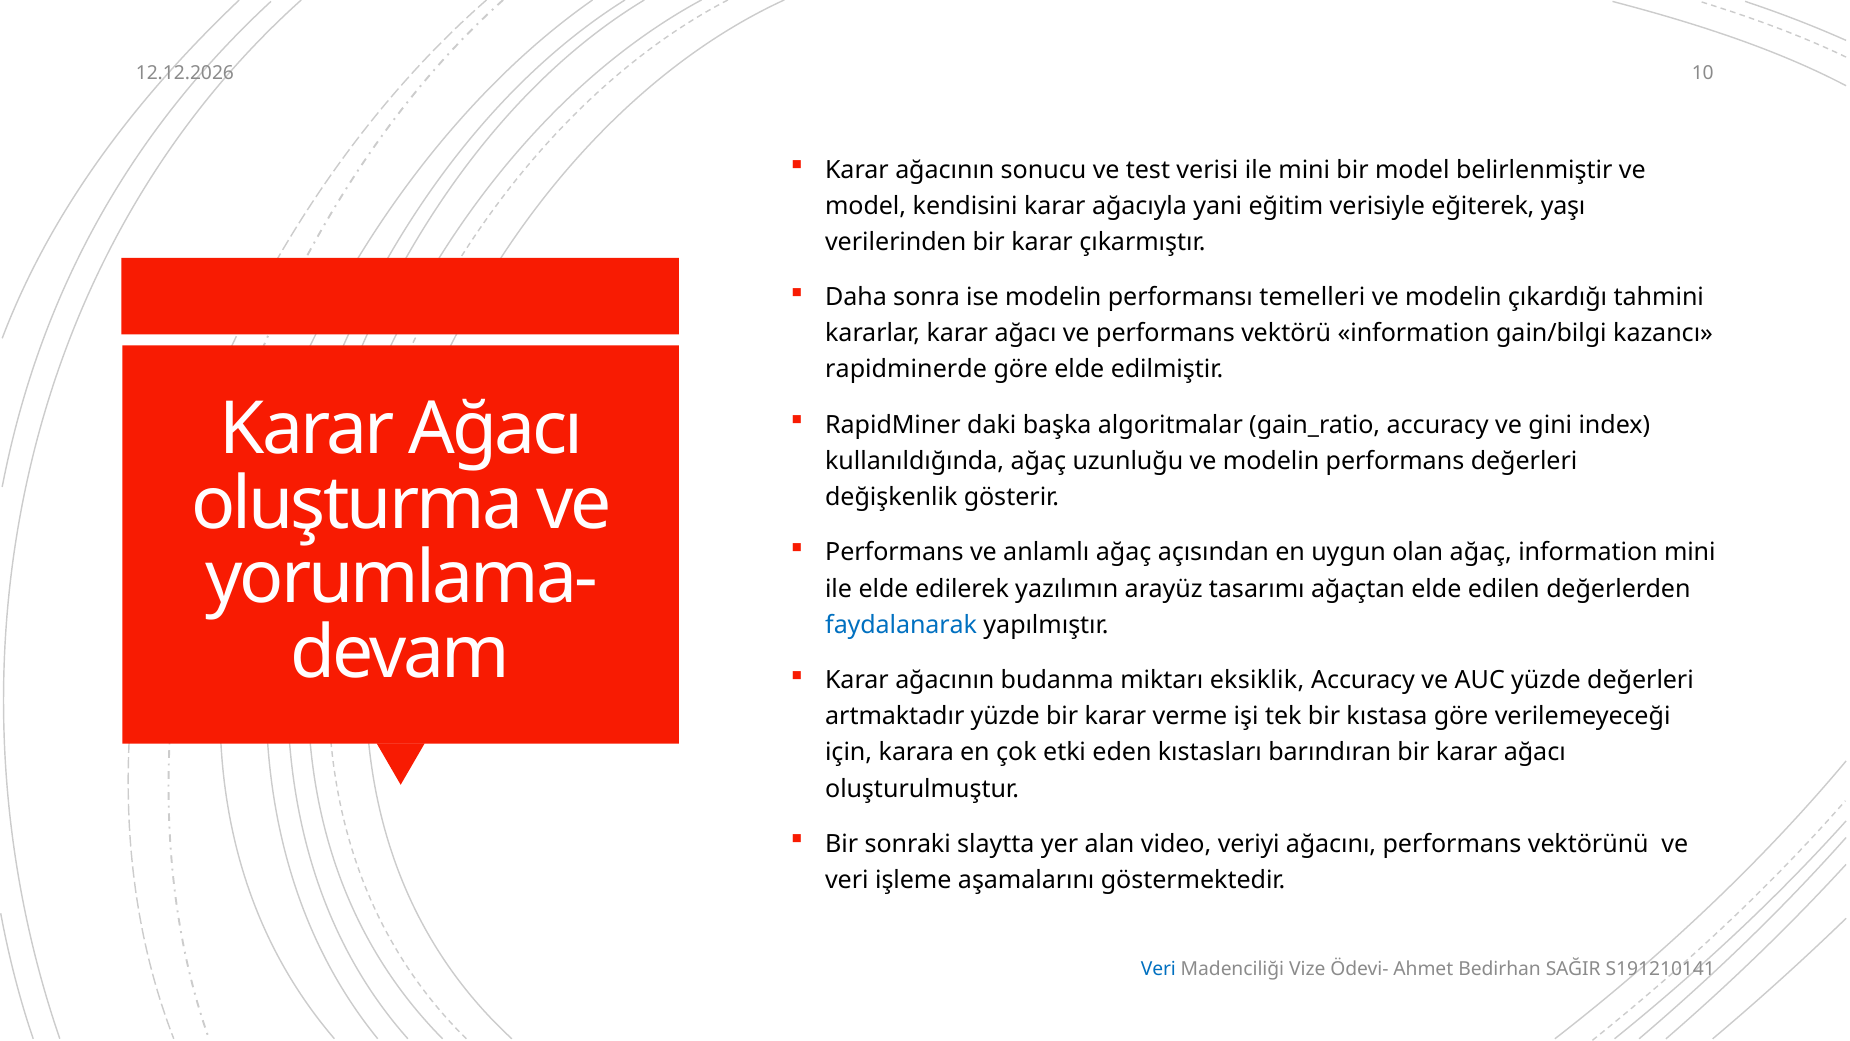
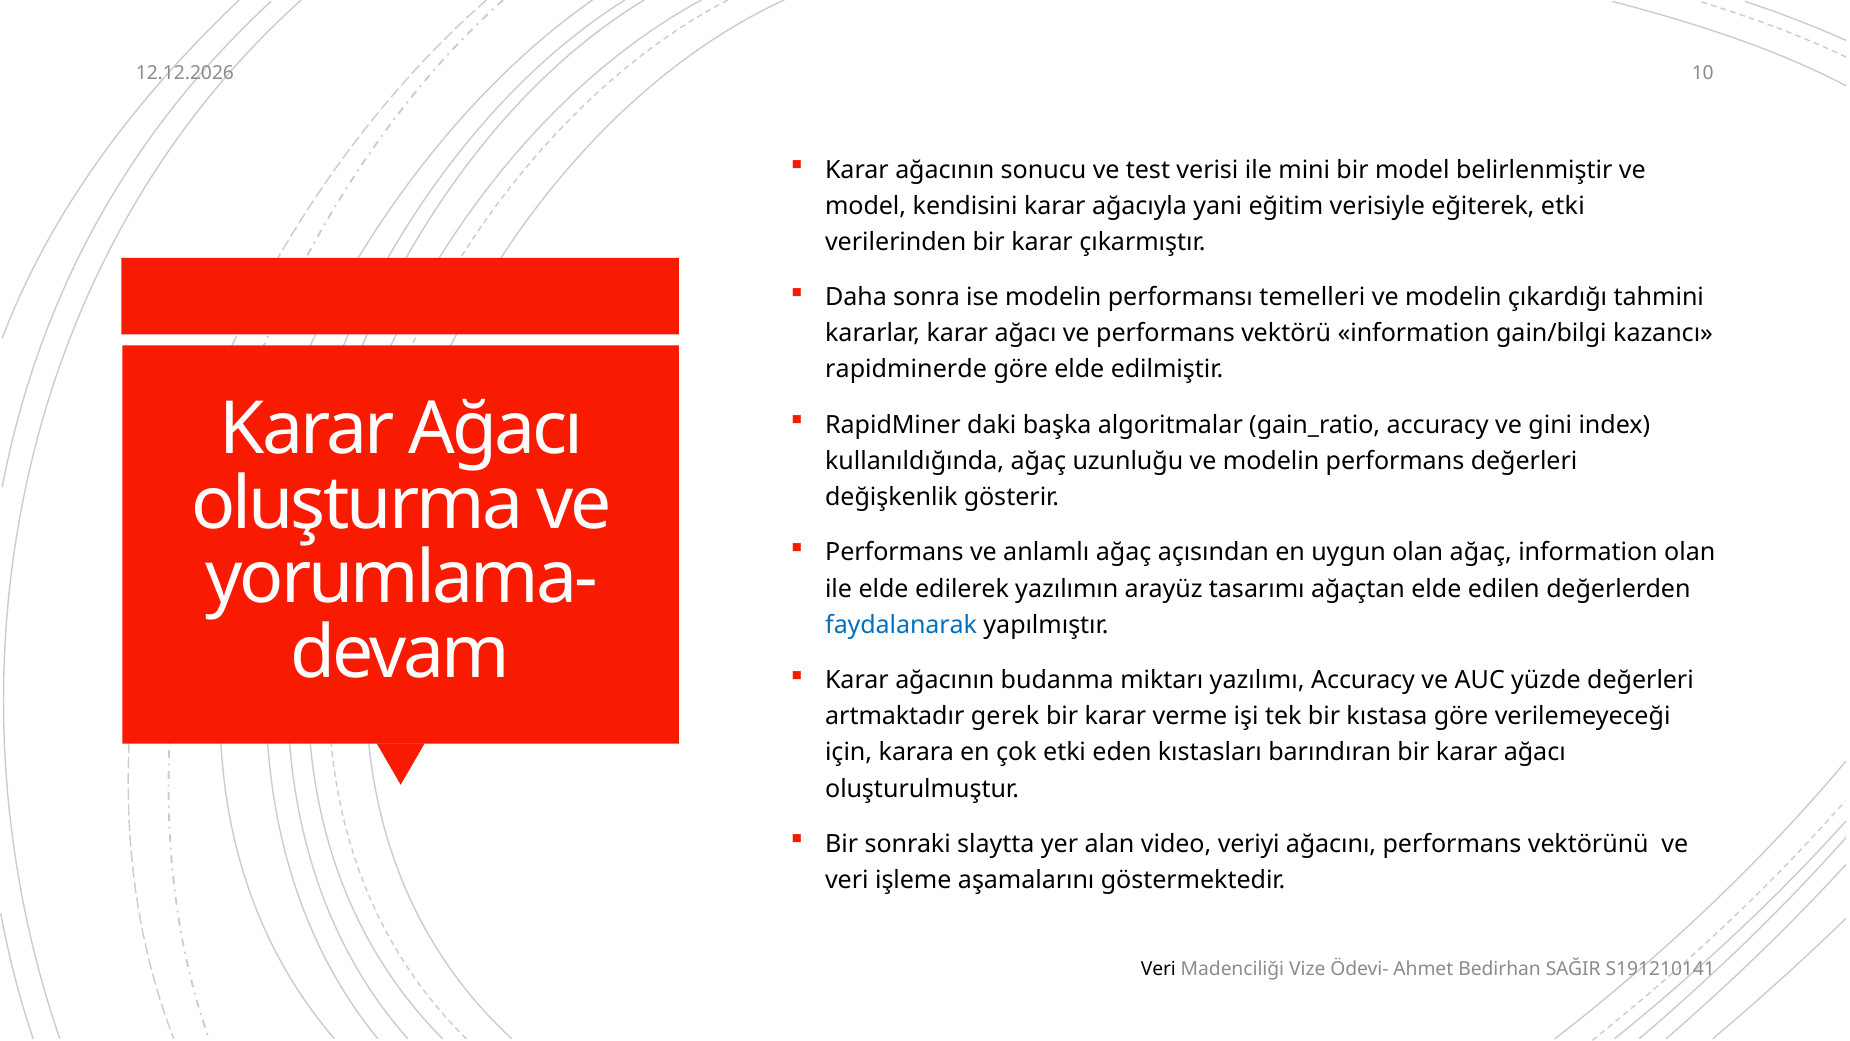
eğiterek yaşı: yaşı -> etki
information mini: mini -> olan
eksiklik: eksiklik -> yazılımı
artmaktadır yüzde: yüzde -> gerek
Veri at (1158, 969) colour: blue -> black
